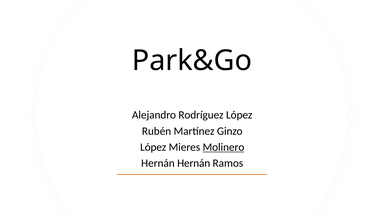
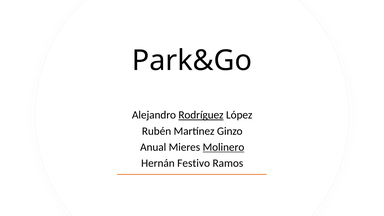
Rodríguez underline: none -> present
López at (153, 147): López -> Anual
Hernán Hernán: Hernán -> Festivo
